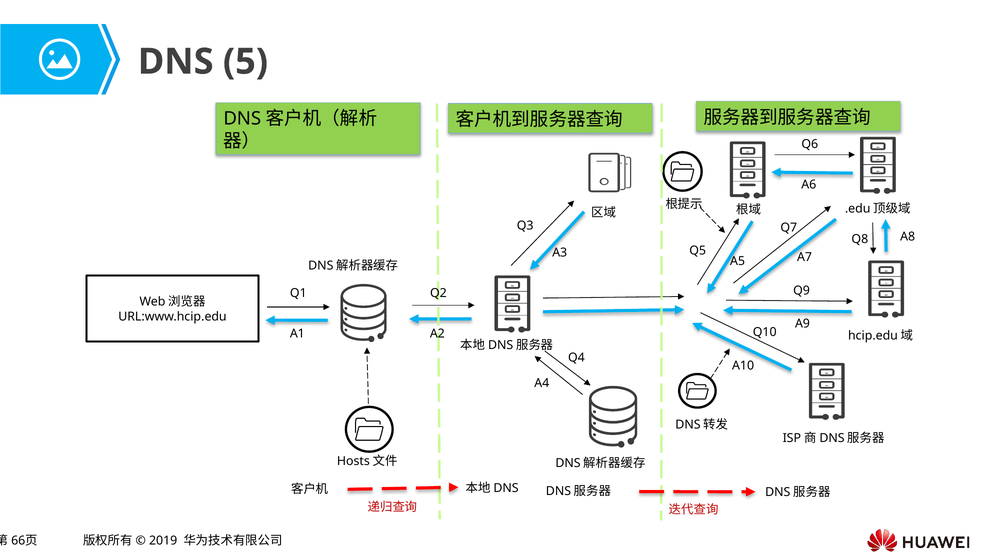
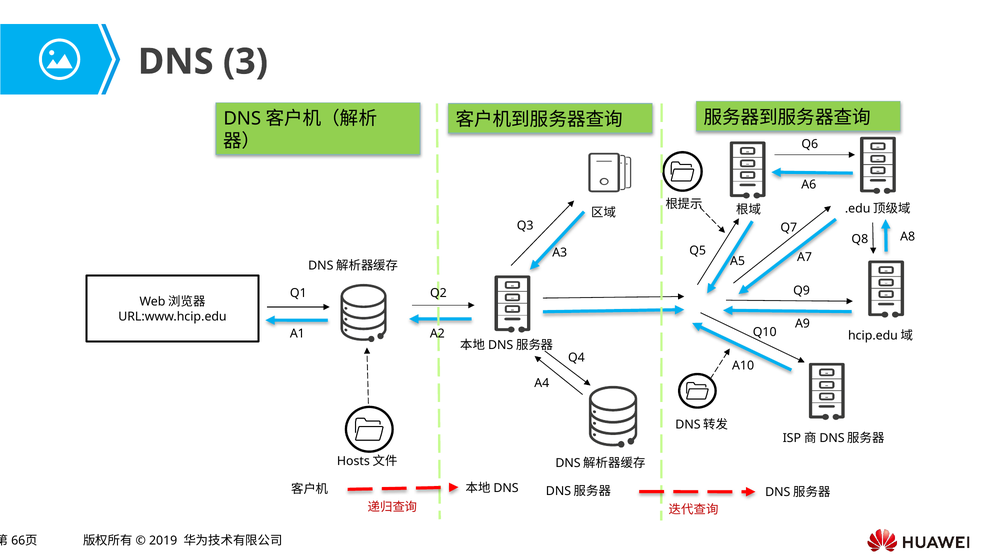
5: 5 -> 3
